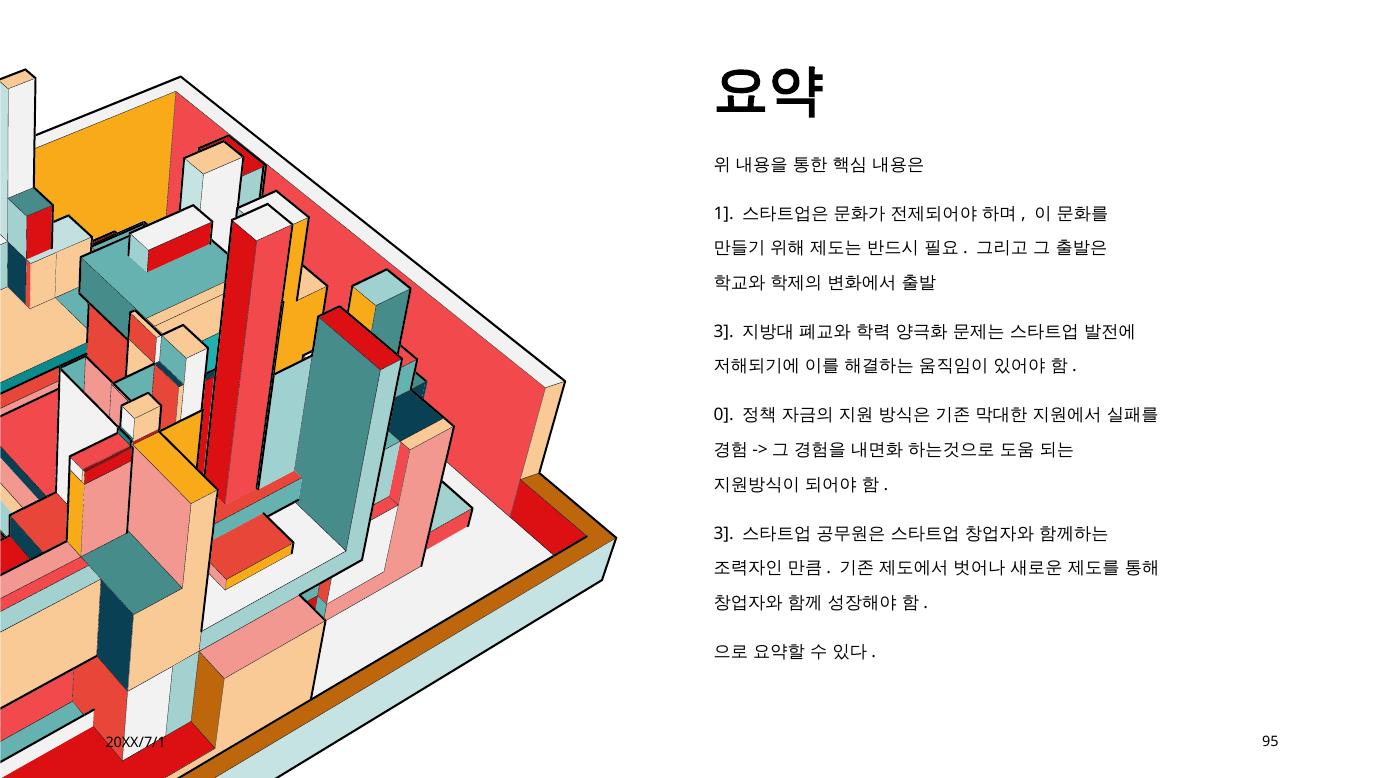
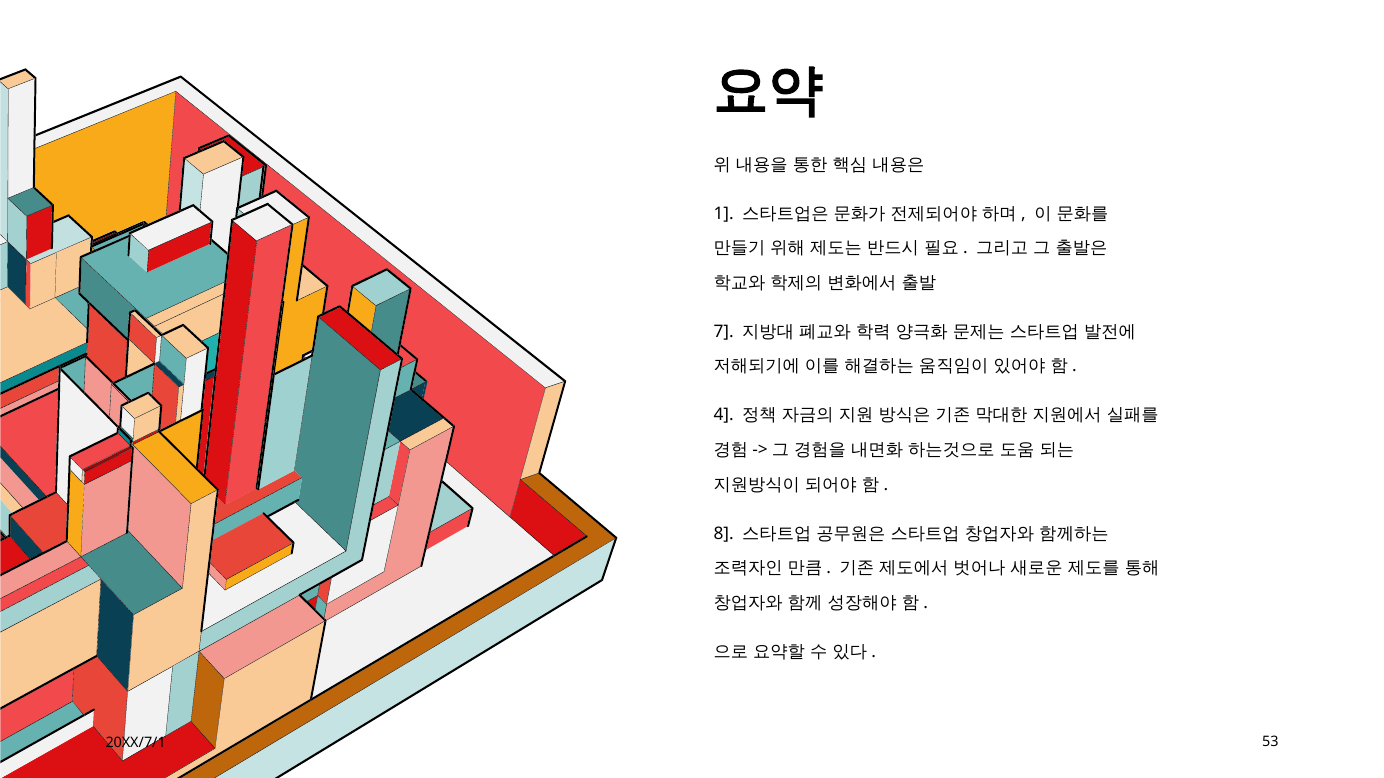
3 at (724, 332): 3 -> 7
0: 0 -> 4
3 at (724, 534): 3 -> 8
95: 95 -> 53
